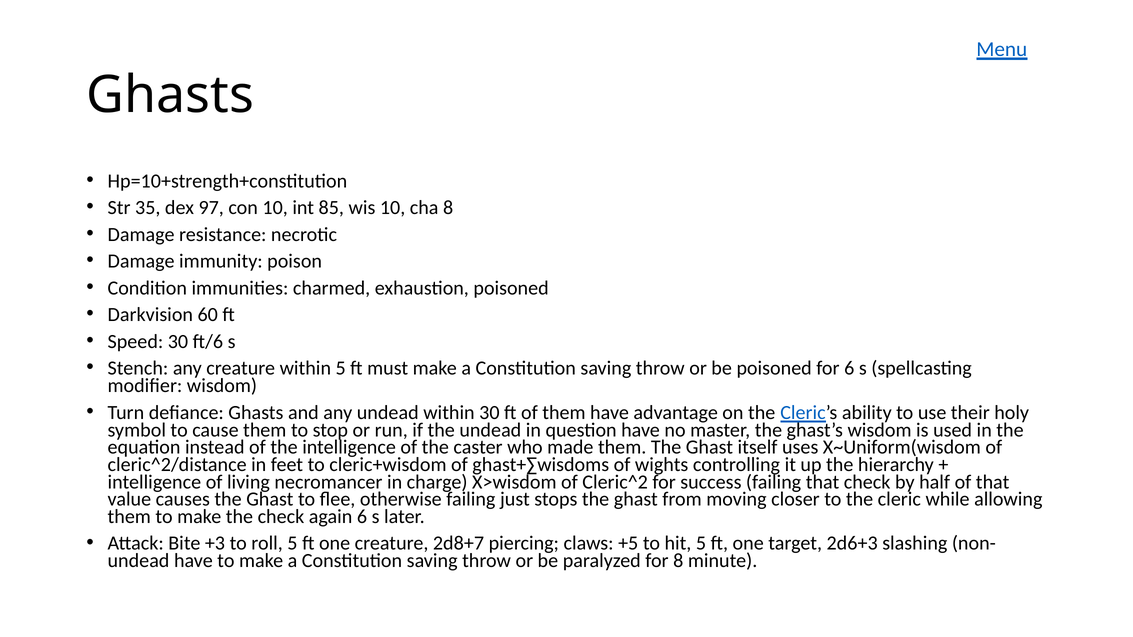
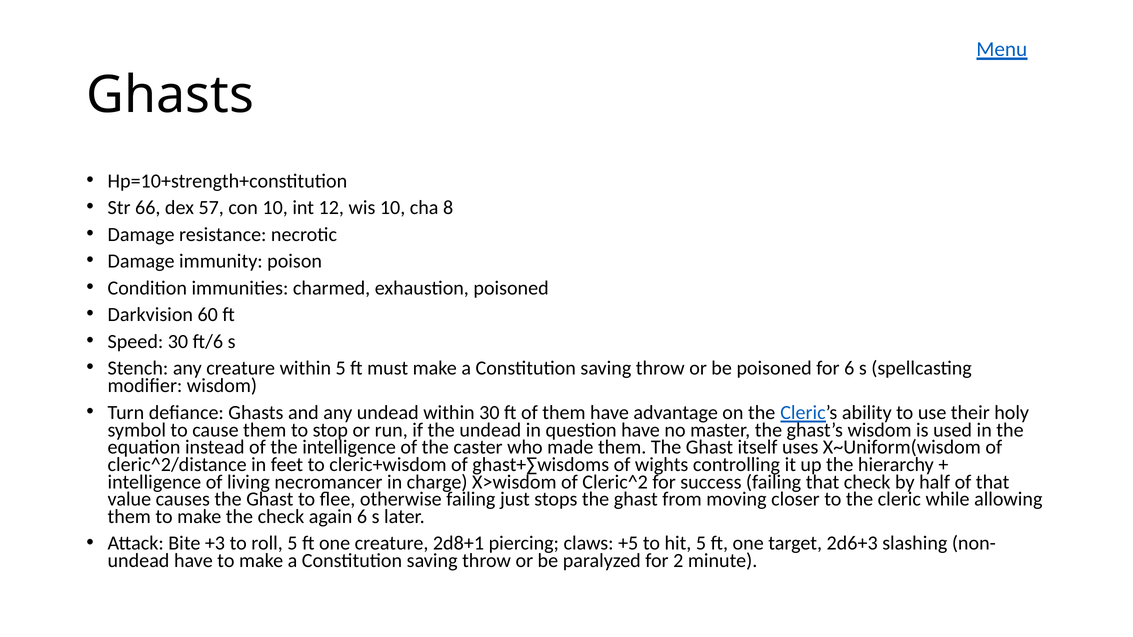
35: 35 -> 66
97: 97 -> 57
85: 85 -> 12
2d8+7: 2d8+7 -> 2d8+1
for 8: 8 -> 2
